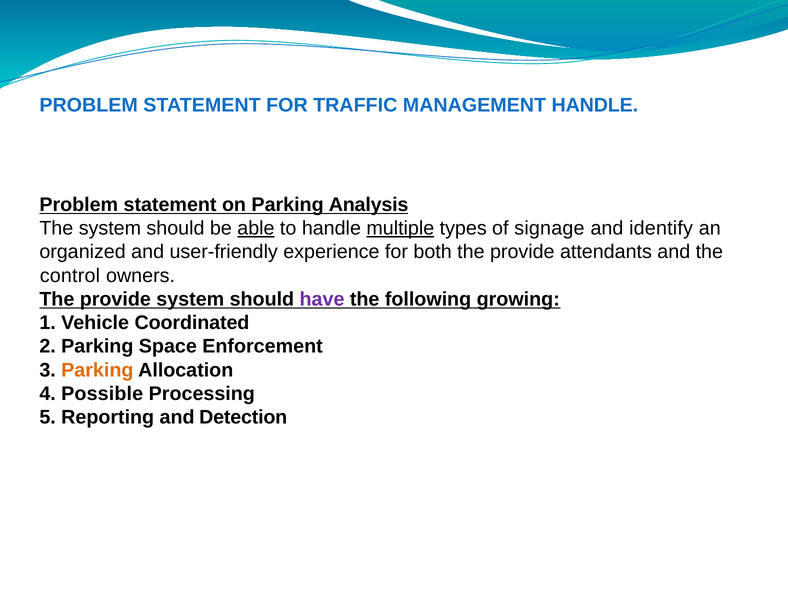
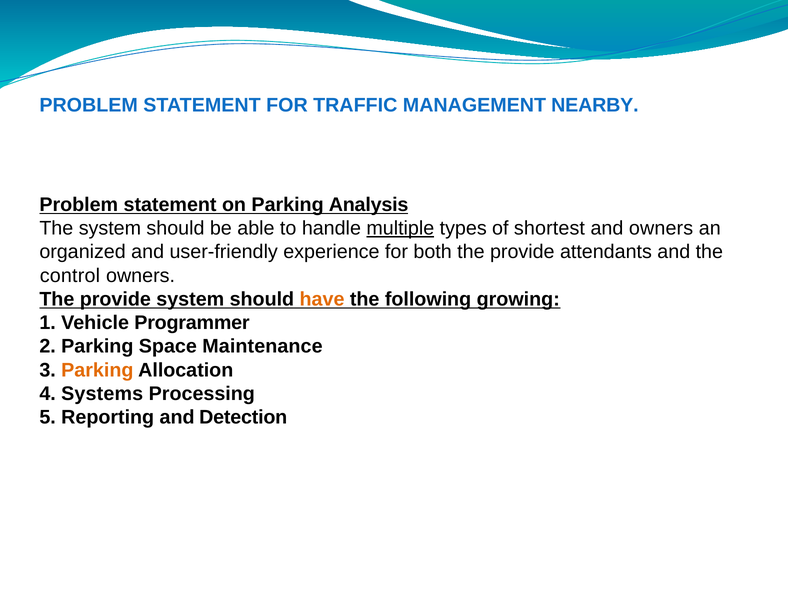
MANAGEMENT HANDLE: HANDLE -> NEARBY
able underline: present -> none
signage: signage -> shortest
and identify: identify -> owners
have colour: purple -> orange
Coordinated: Coordinated -> Programmer
Enforcement: Enforcement -> Maintenance
Possible: Possible -> Systems
